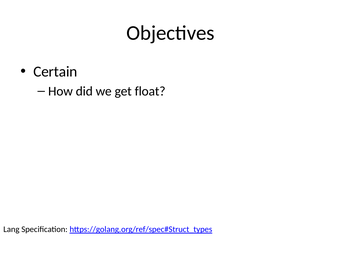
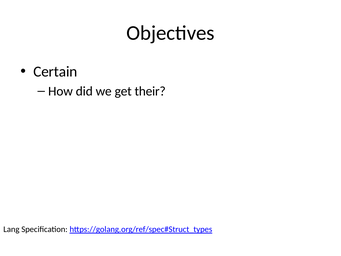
float: float -> their
